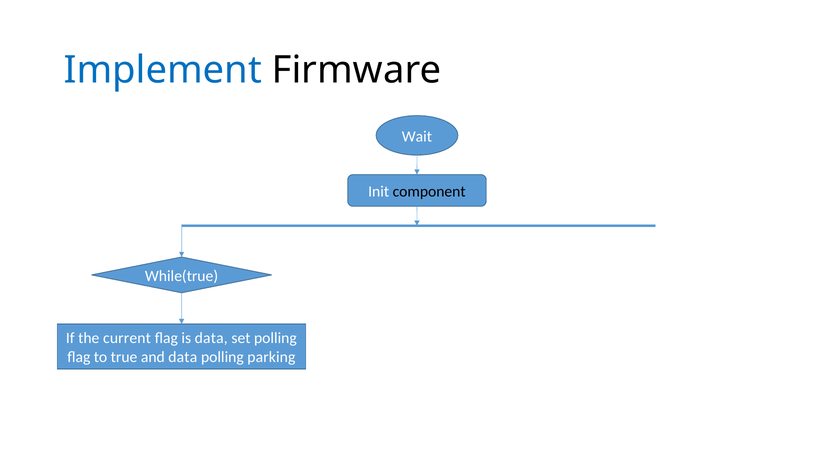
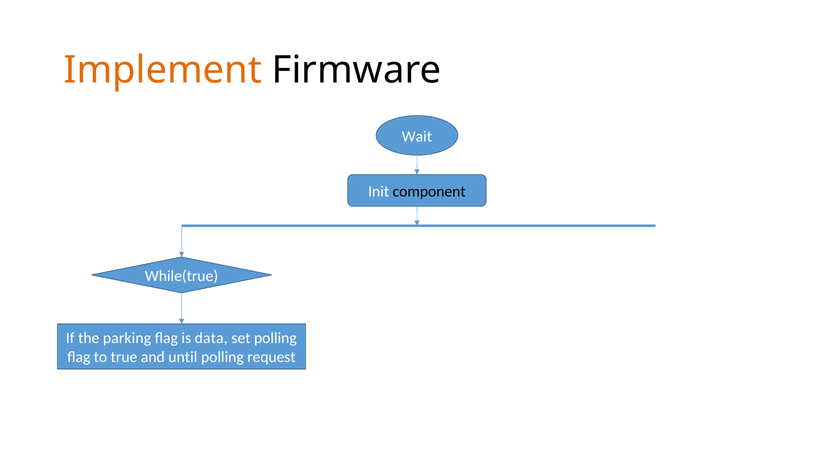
Implement colour: blue -> orange
current: current -> parking
and data: data -> until
parking: parking -> request
